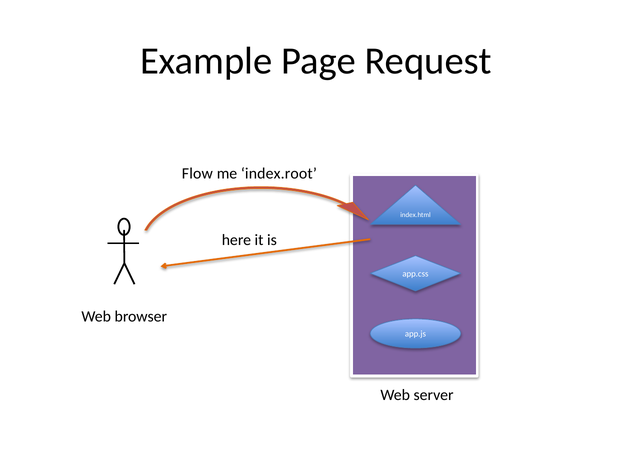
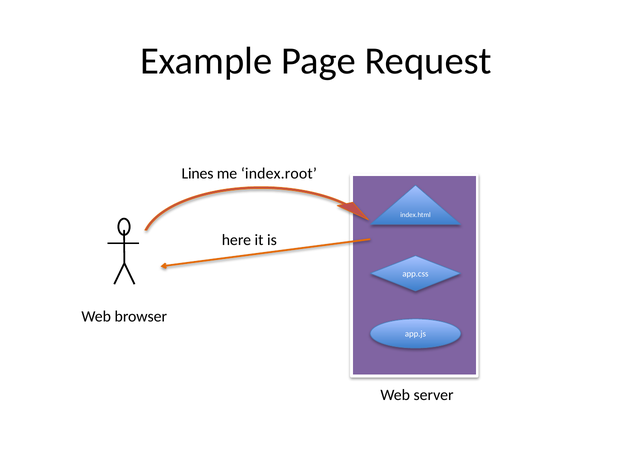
Flow: Flow -> Lines
